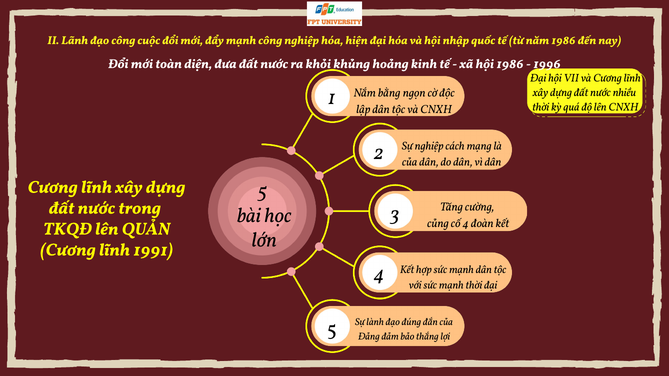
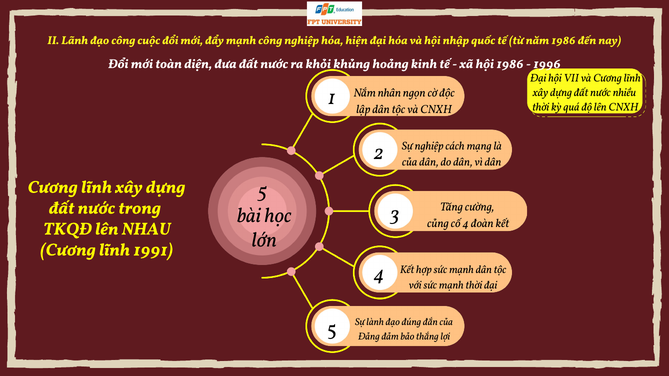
bằng: bằng -> nhân
QUẢN: QUẢN -> NHAU
